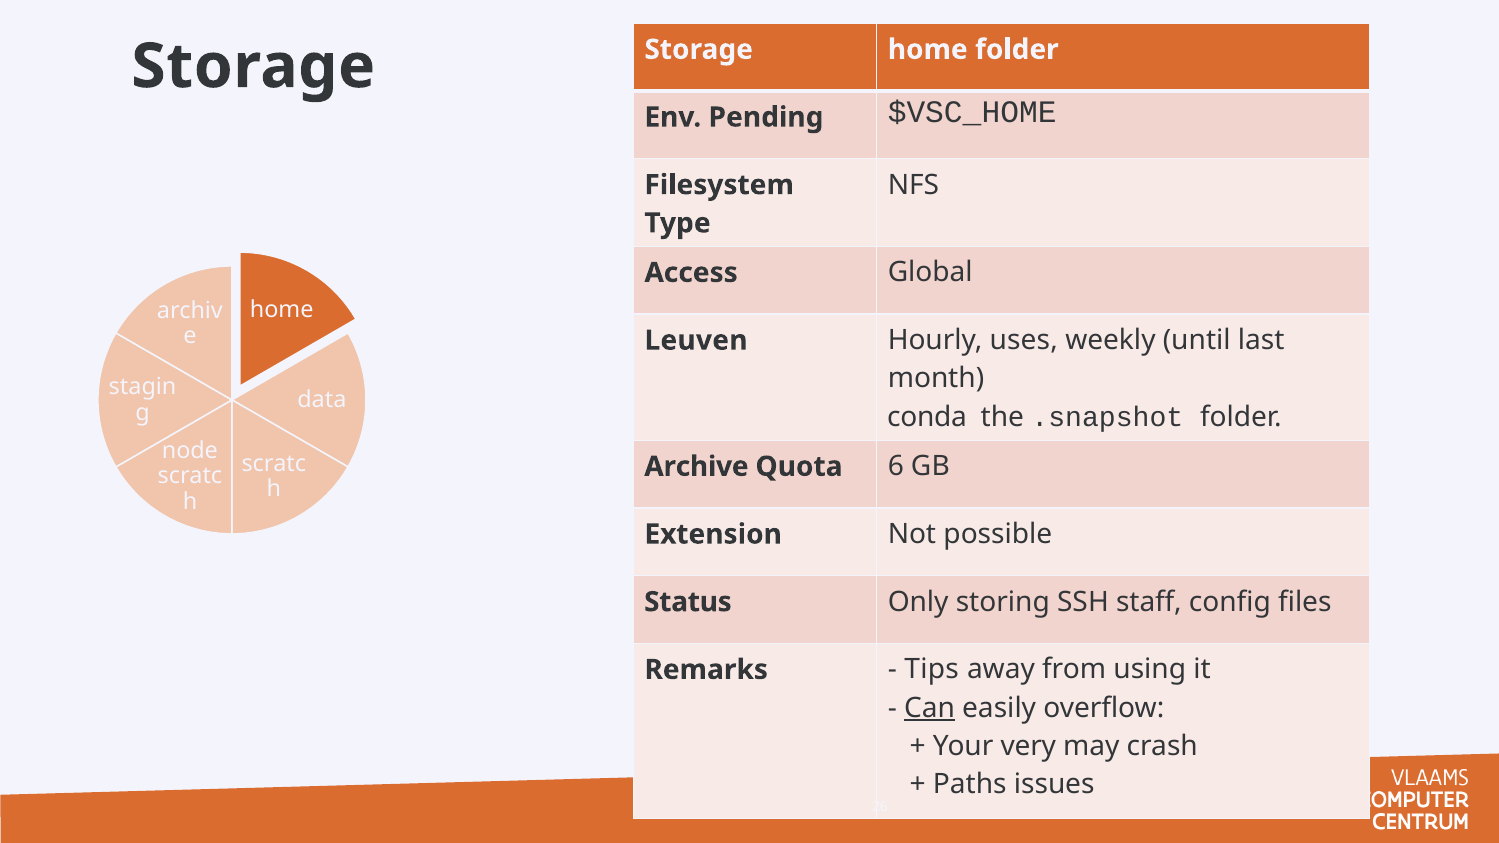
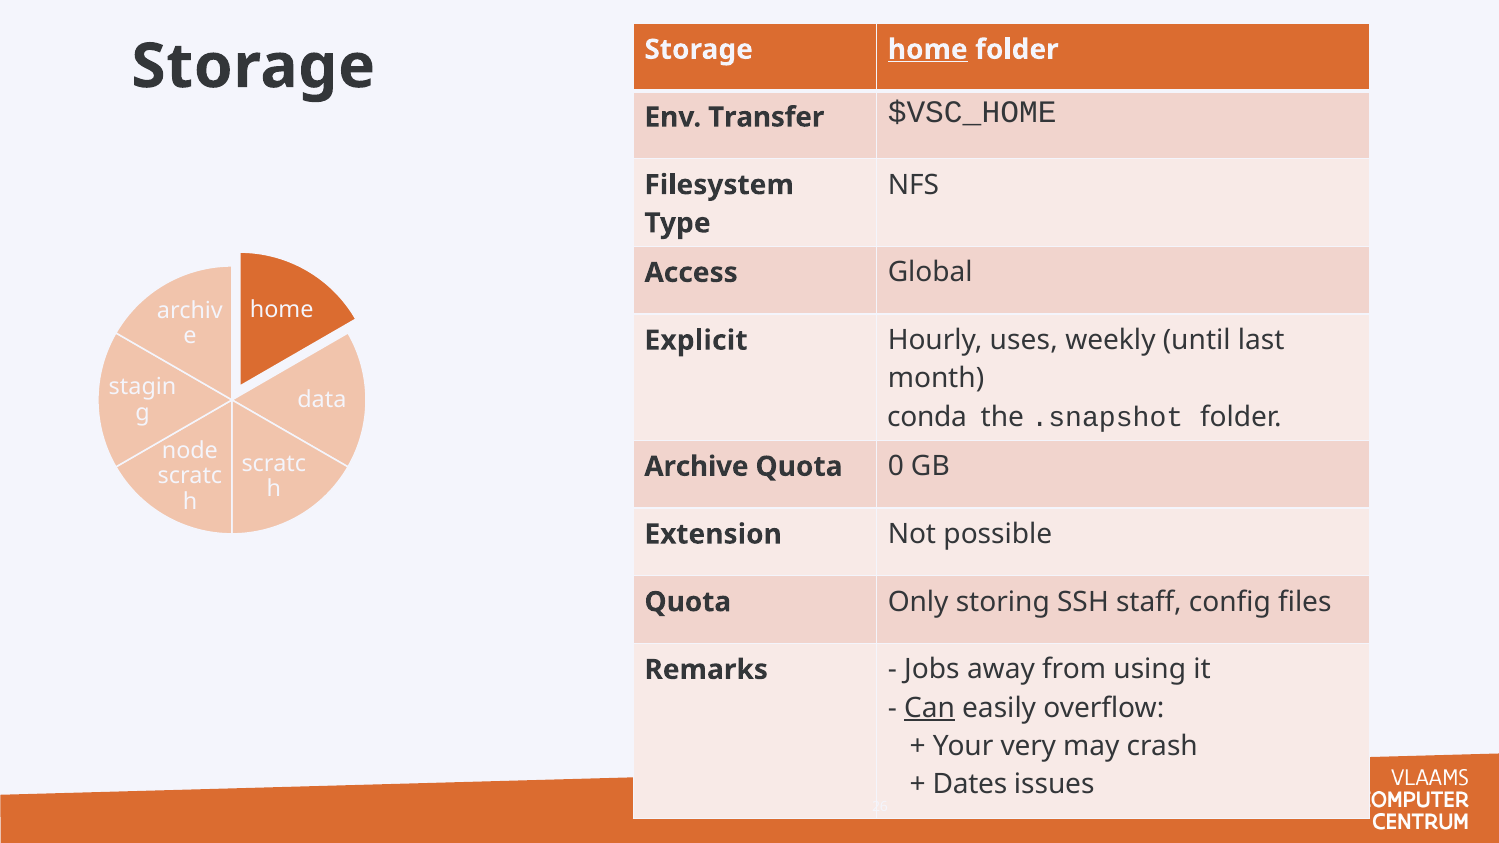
home at (928, 50) underline: none -> present
Pending: Pending -> Transfer
Leuven: Leuven -> Explicit
6: 6 -> 0
Status at (688, 602): Status -> Quota
Tips: Tips -> Jobs
Paths: Paths -> Dates
